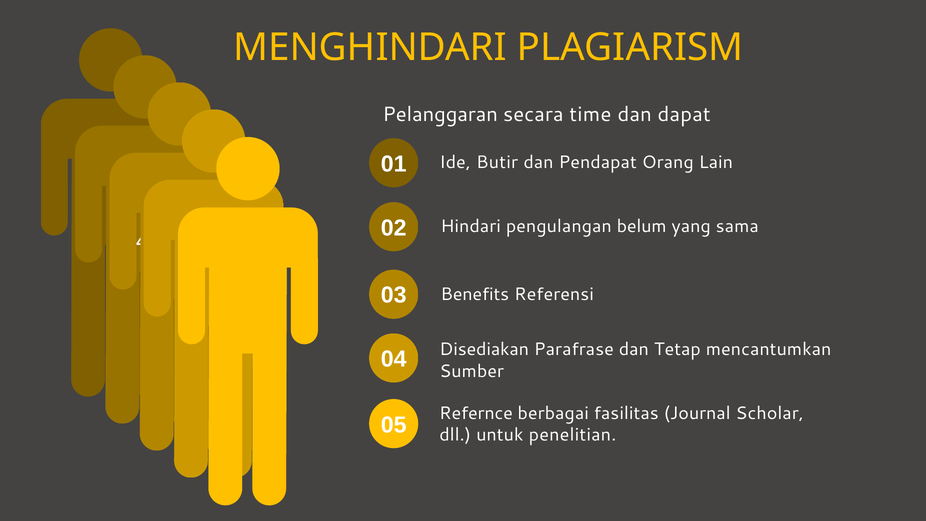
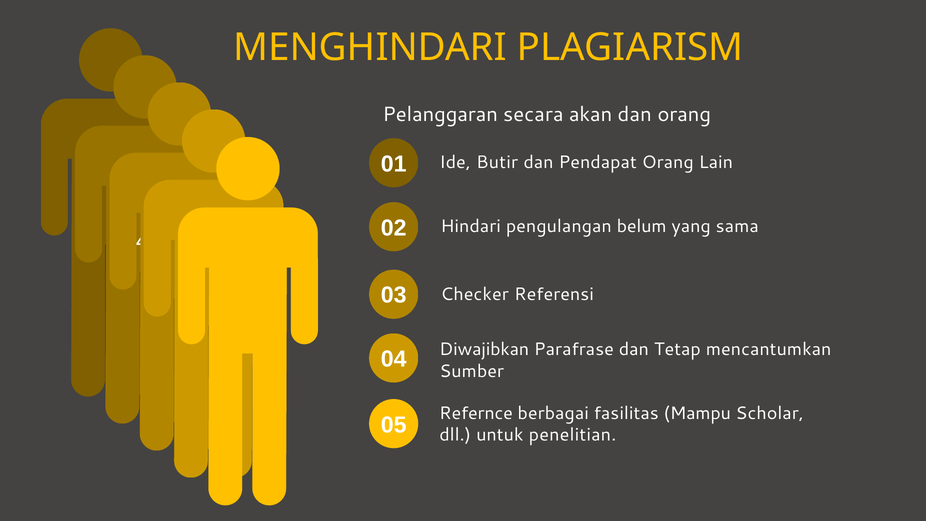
time: time -> akan
dan dapat: dapat -> orang
Benefits: Benefits -> Checker
Disediakan: Disediakan -> Diwajibkan
Journal: Journal -> Mampu
